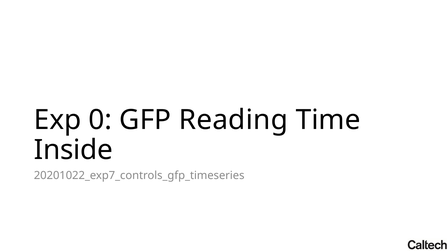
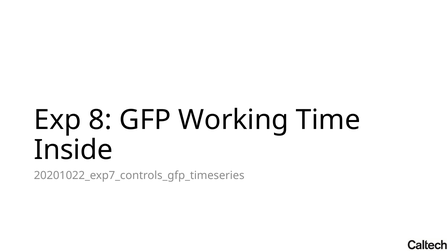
0: 0 -> 8
Reading: Reading -> Working
